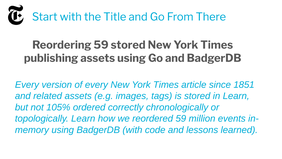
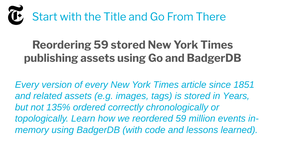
in Learn: Learn -> Years
105%: 105% -> 135%
